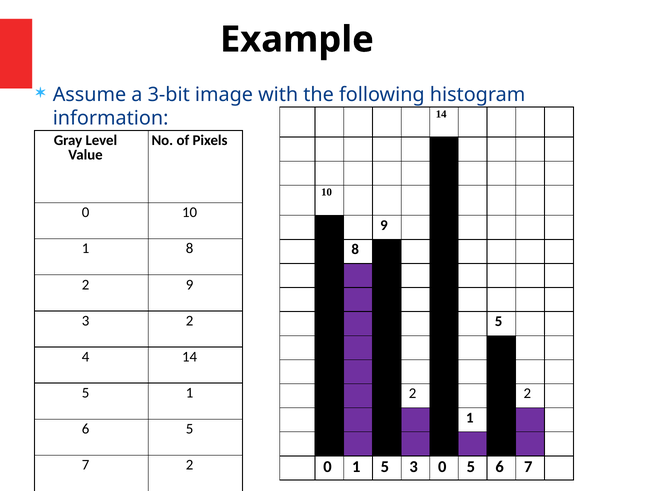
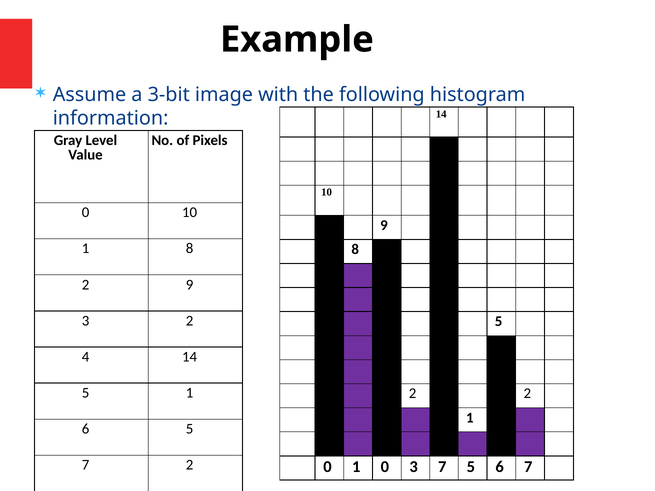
0 1 5: 5 -> 0
3 0: 0 -> 7
